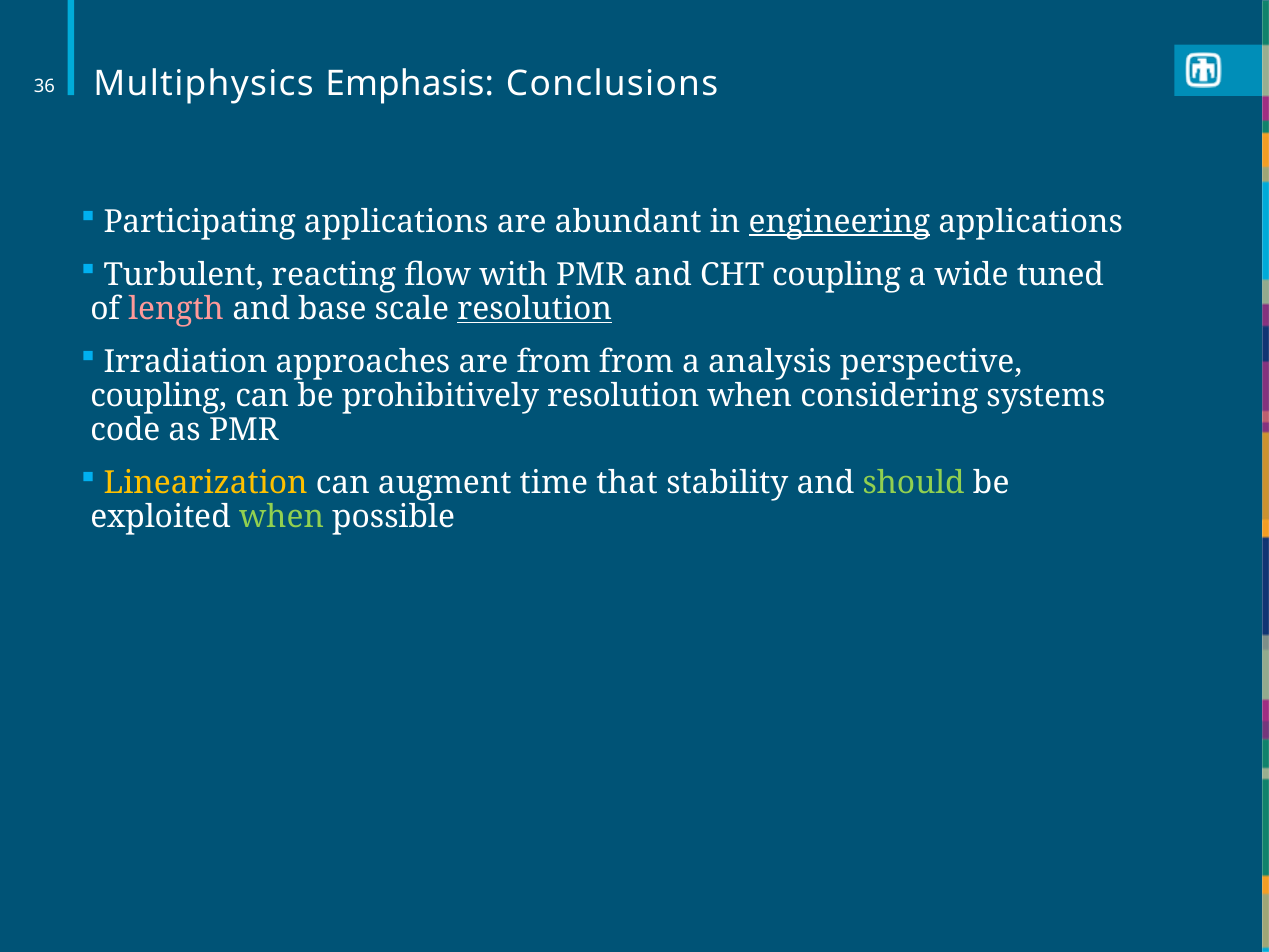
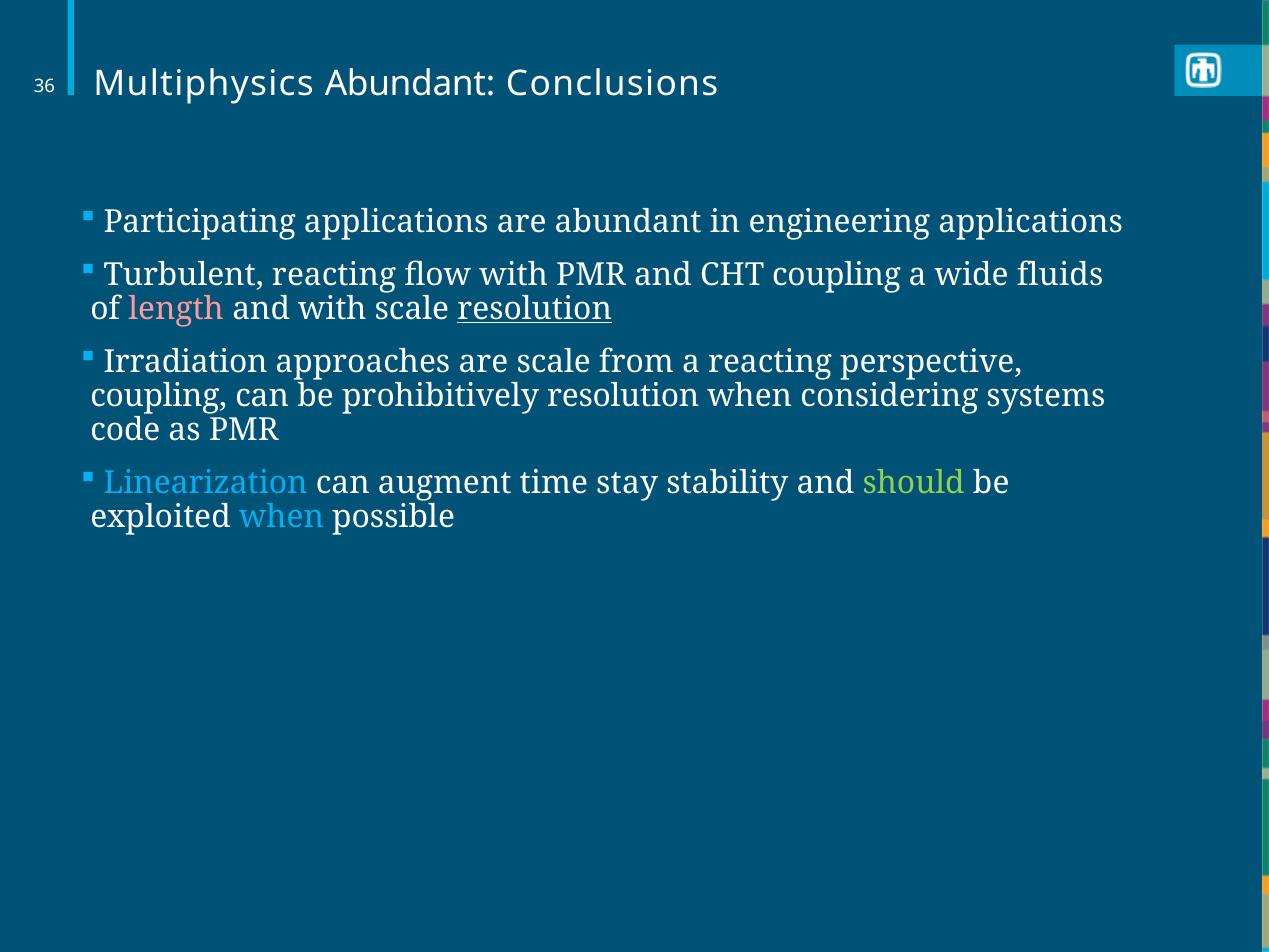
Multiphysics Emphasis: Emphasis -> Abundant
engineering underline: present -> none
tuned: tuned -> fluids
and base: base -> with
are from: from -> scale
a analysis: analysis -> reacting
Linearization colour: yellow -> light blue
that: that -> stay
when at (282, 517) colour: light green -> light blue
